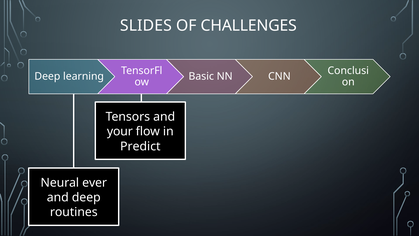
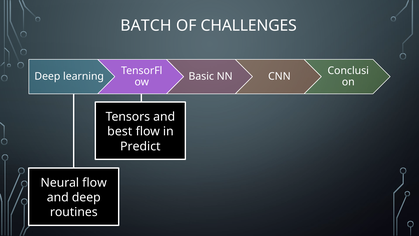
SLIDES: SLIDES -> BATCH
your: your -> best
Neural ever: ever -> flow
